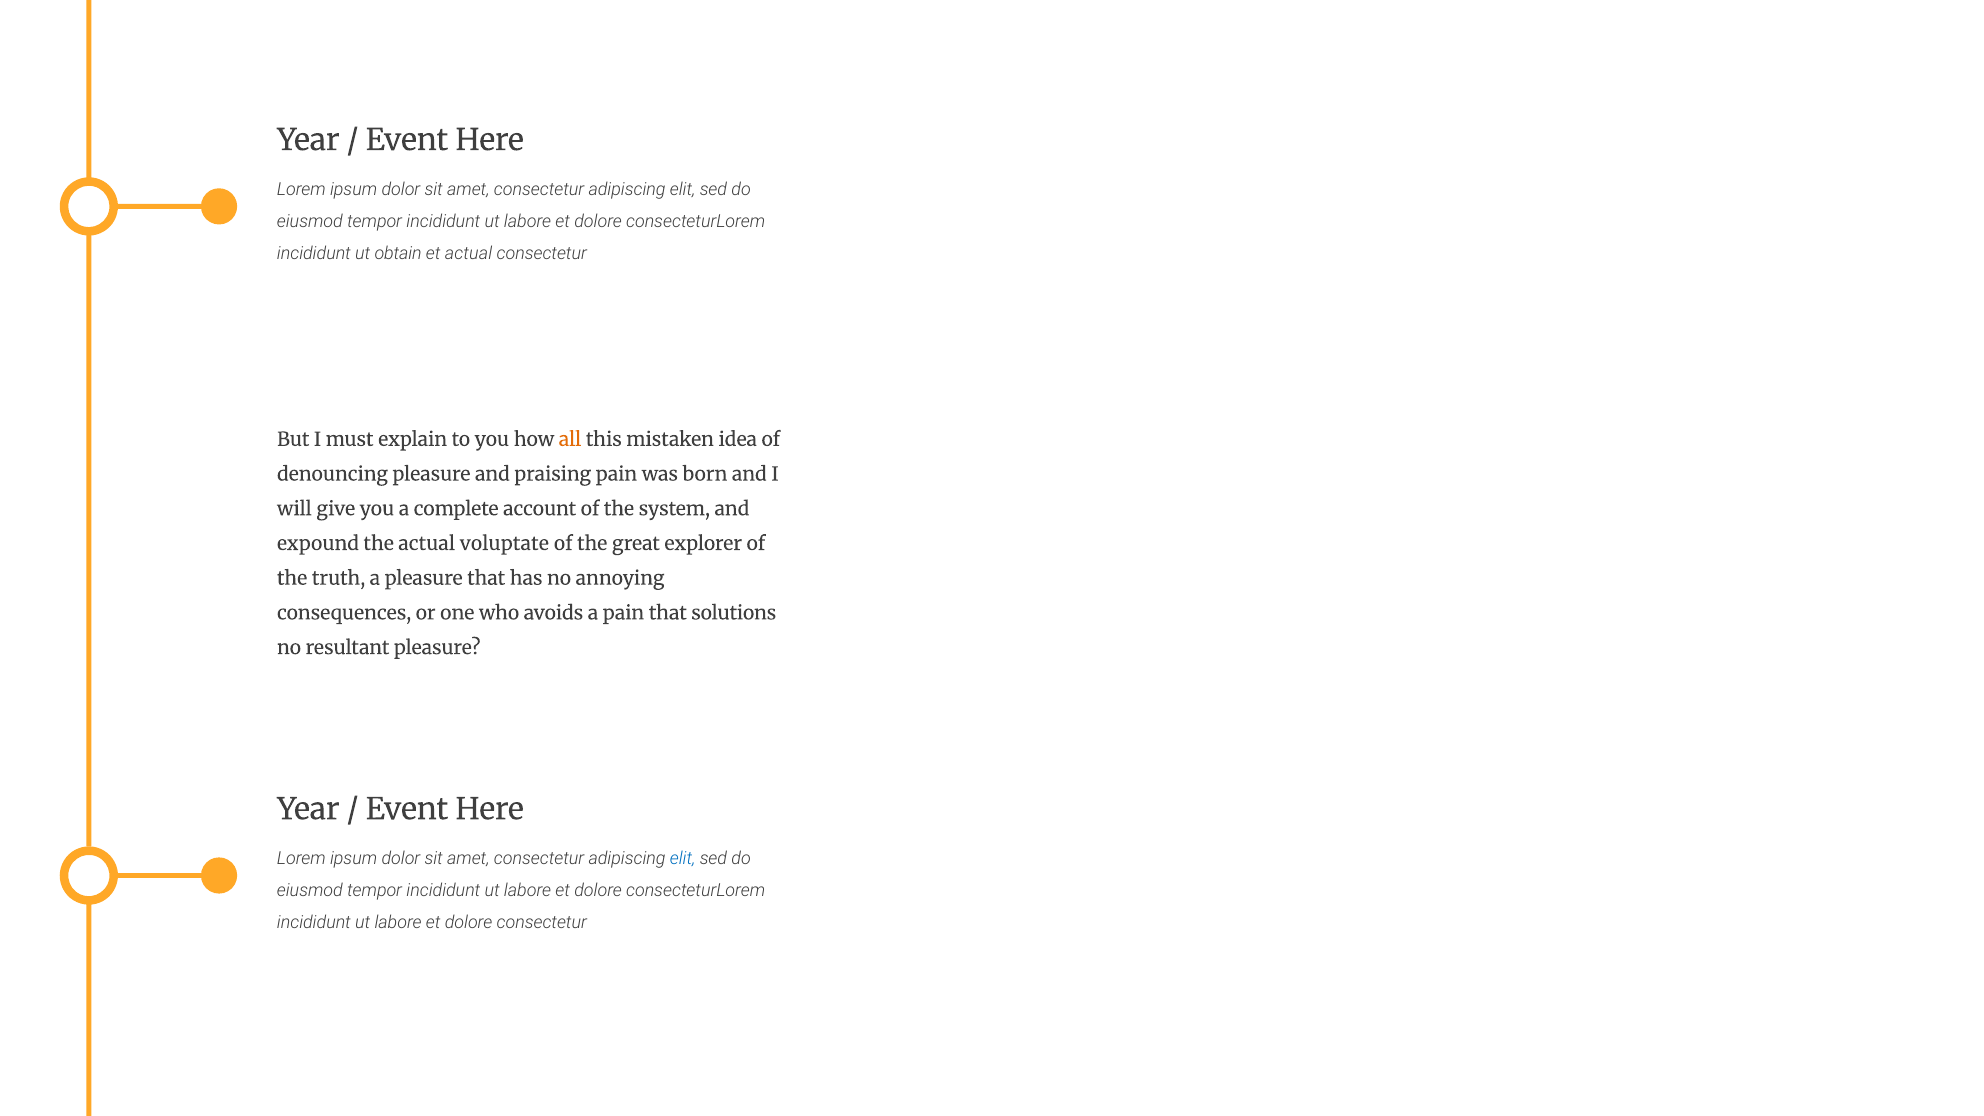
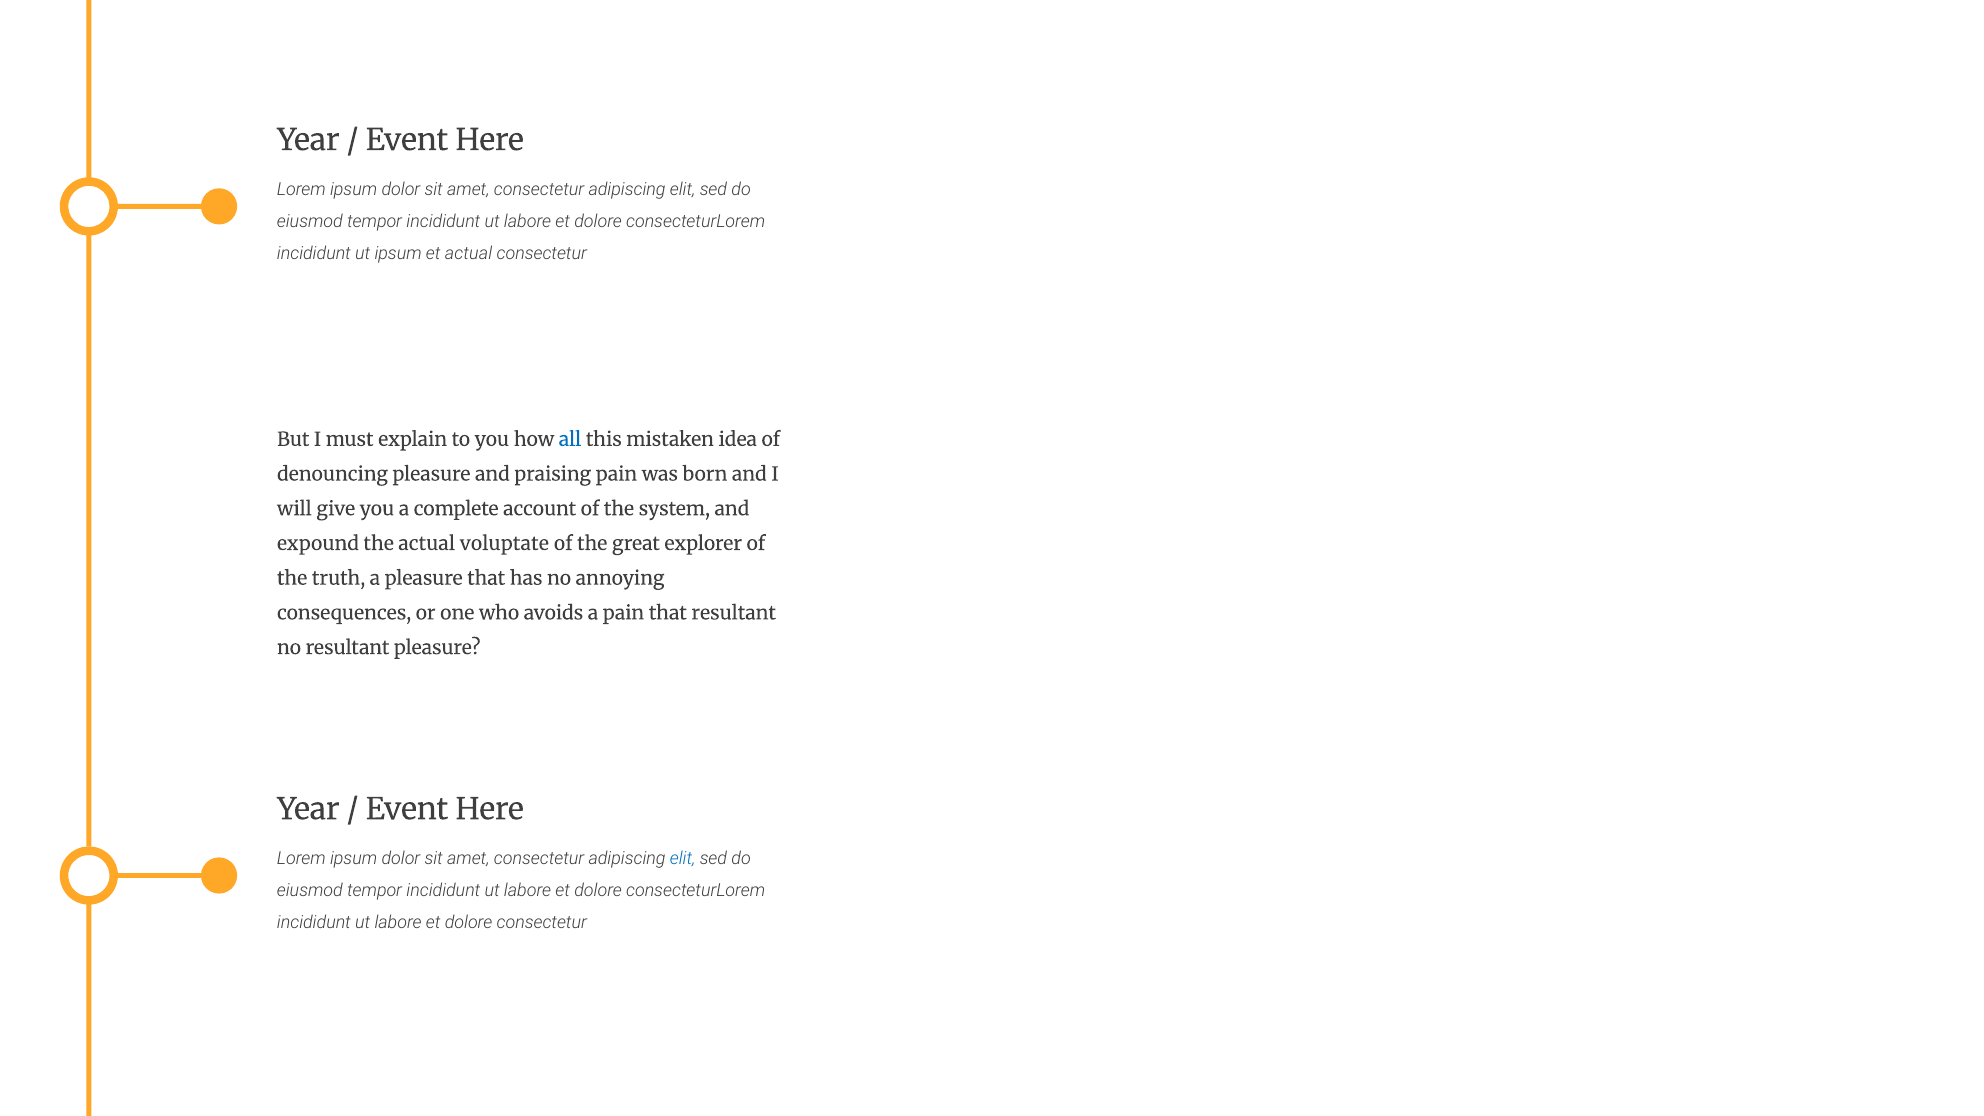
ut obtain: obtain -> ipsum
all colour: orange -> blue
that solutions: solutions -> resultant
